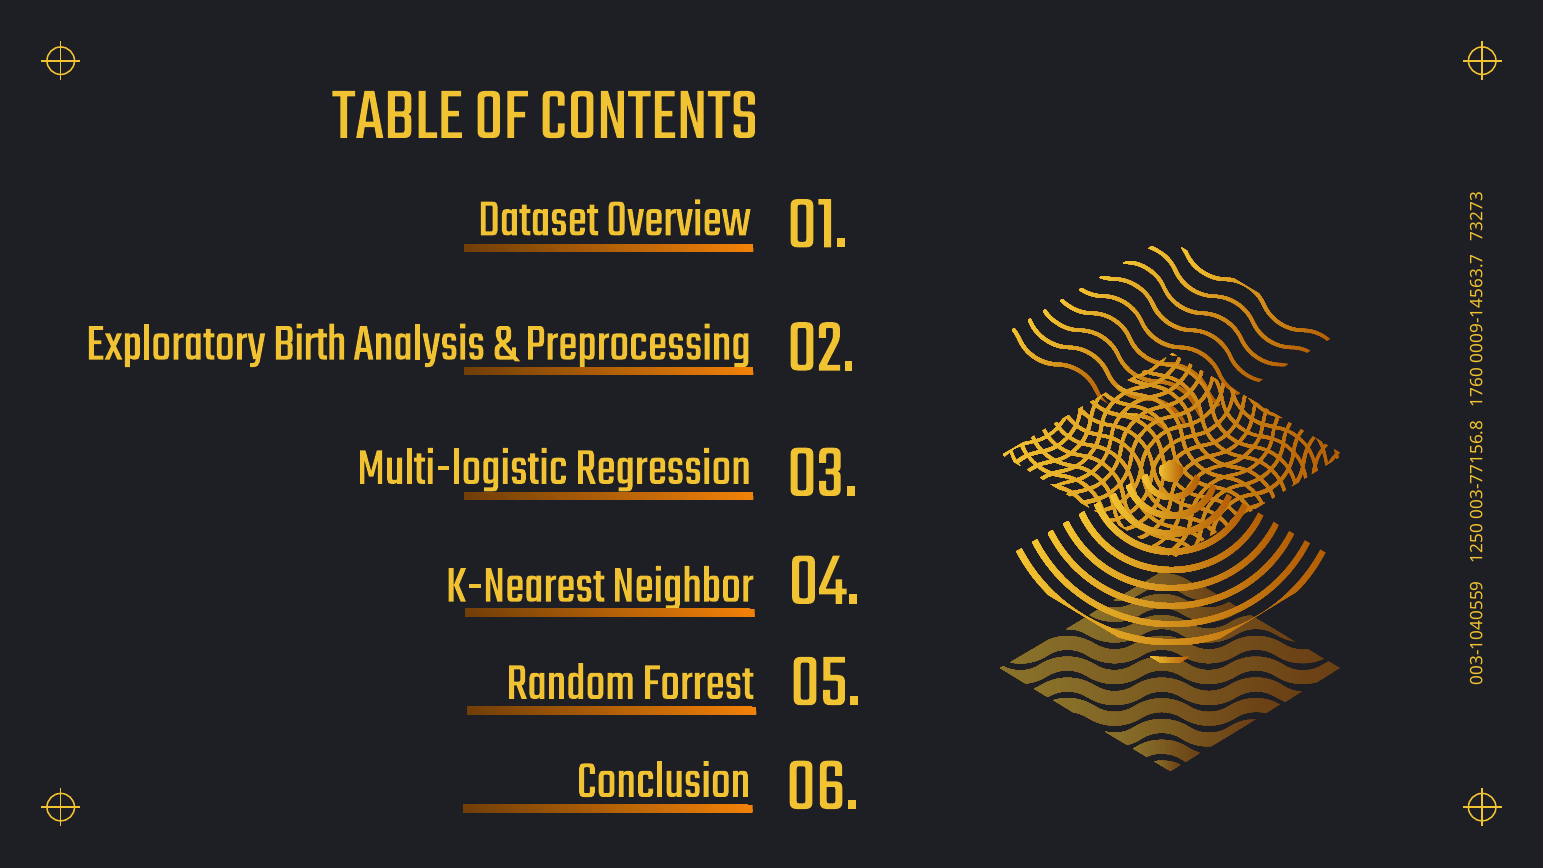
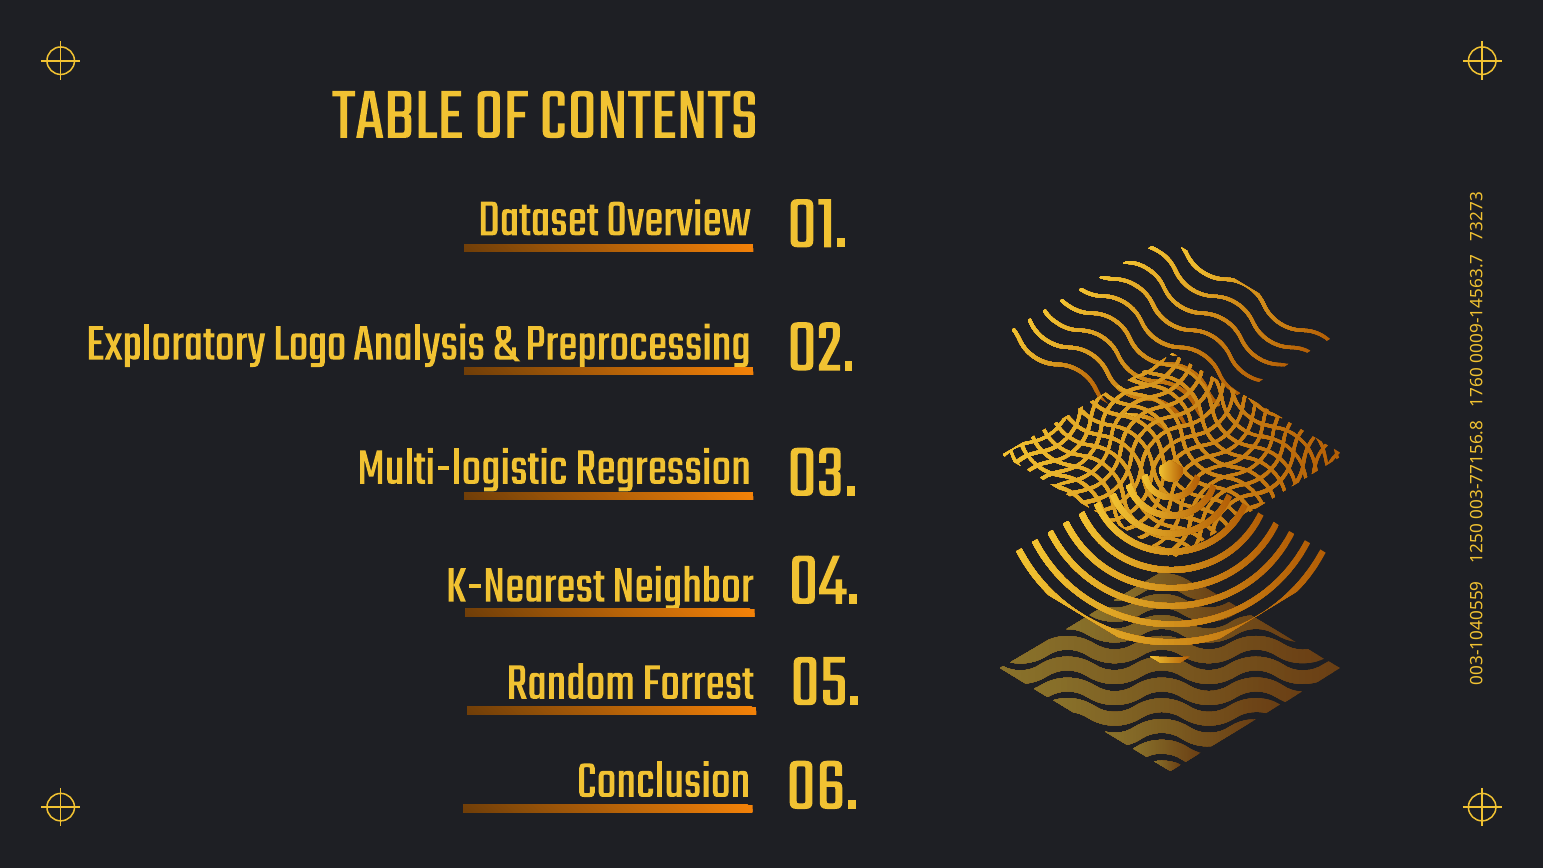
Birth: Birth -> Logo
